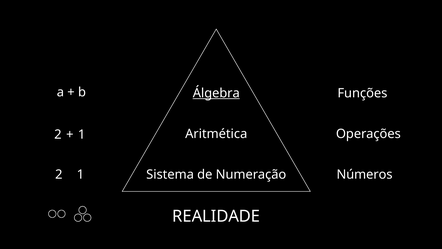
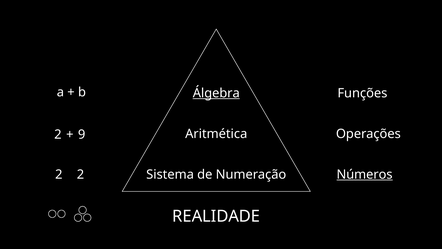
1 at (82, 134): 1 -> 9
1 at (81, 174): 1 -> 2
Números underline: none -> present
